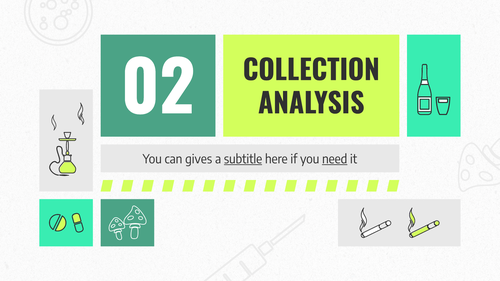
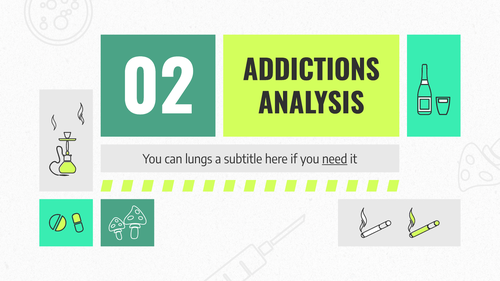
COLLECTION: COLLECTION -> ADDICTIONS
gives: gives -> lungs
subtitle underline: present -> none
